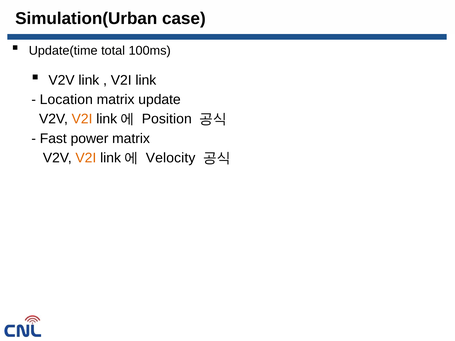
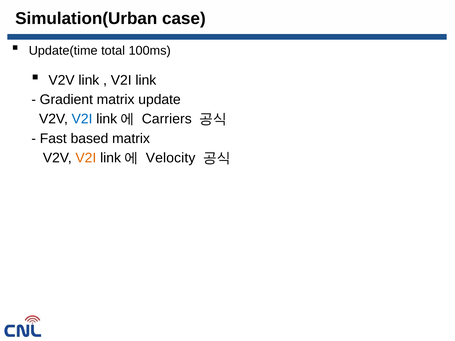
Location: Location -> Gradient
V2I at (82, 119) colour: orange -> blue
Position: Position -> Carriers
power: power -> based
